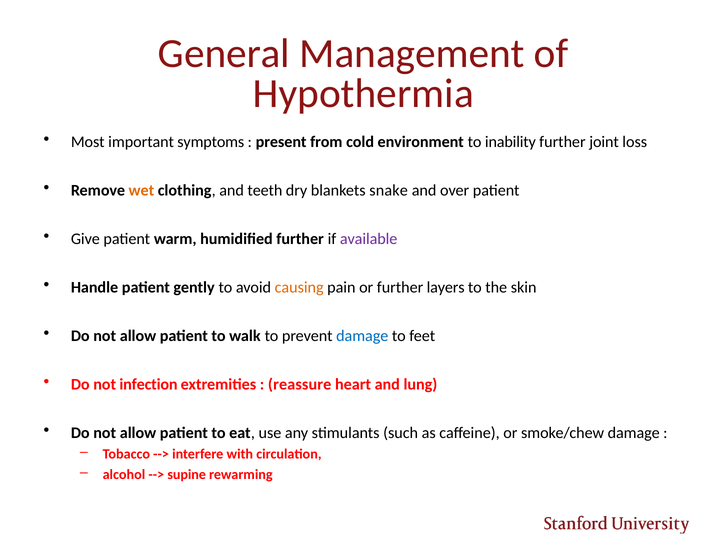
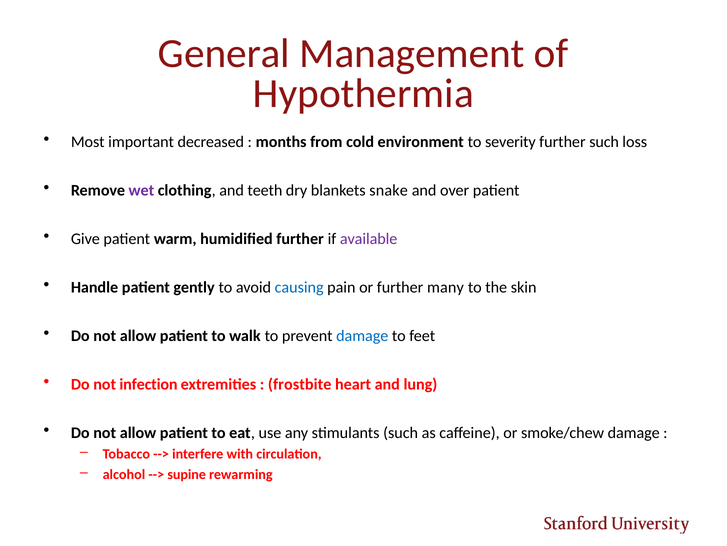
symptoms: symptoms -> decreased
present: present -> months
inability: inability -> severity
further joint: joint -> such
wet colour: orange -> purple
causing colour: orange -> blue
layers: layers -> many
reassure: reassure -> frostbite
